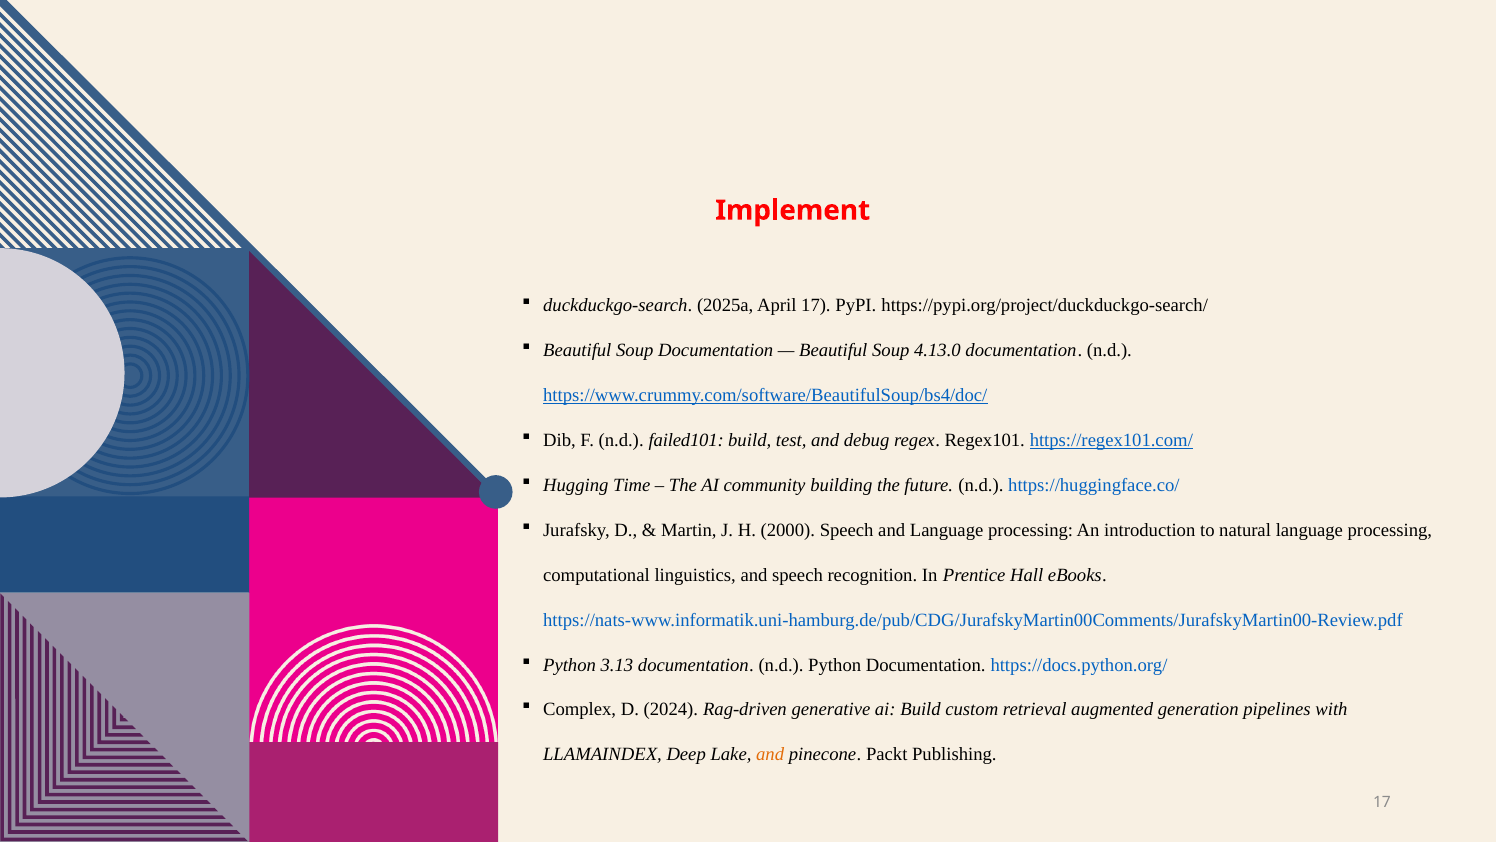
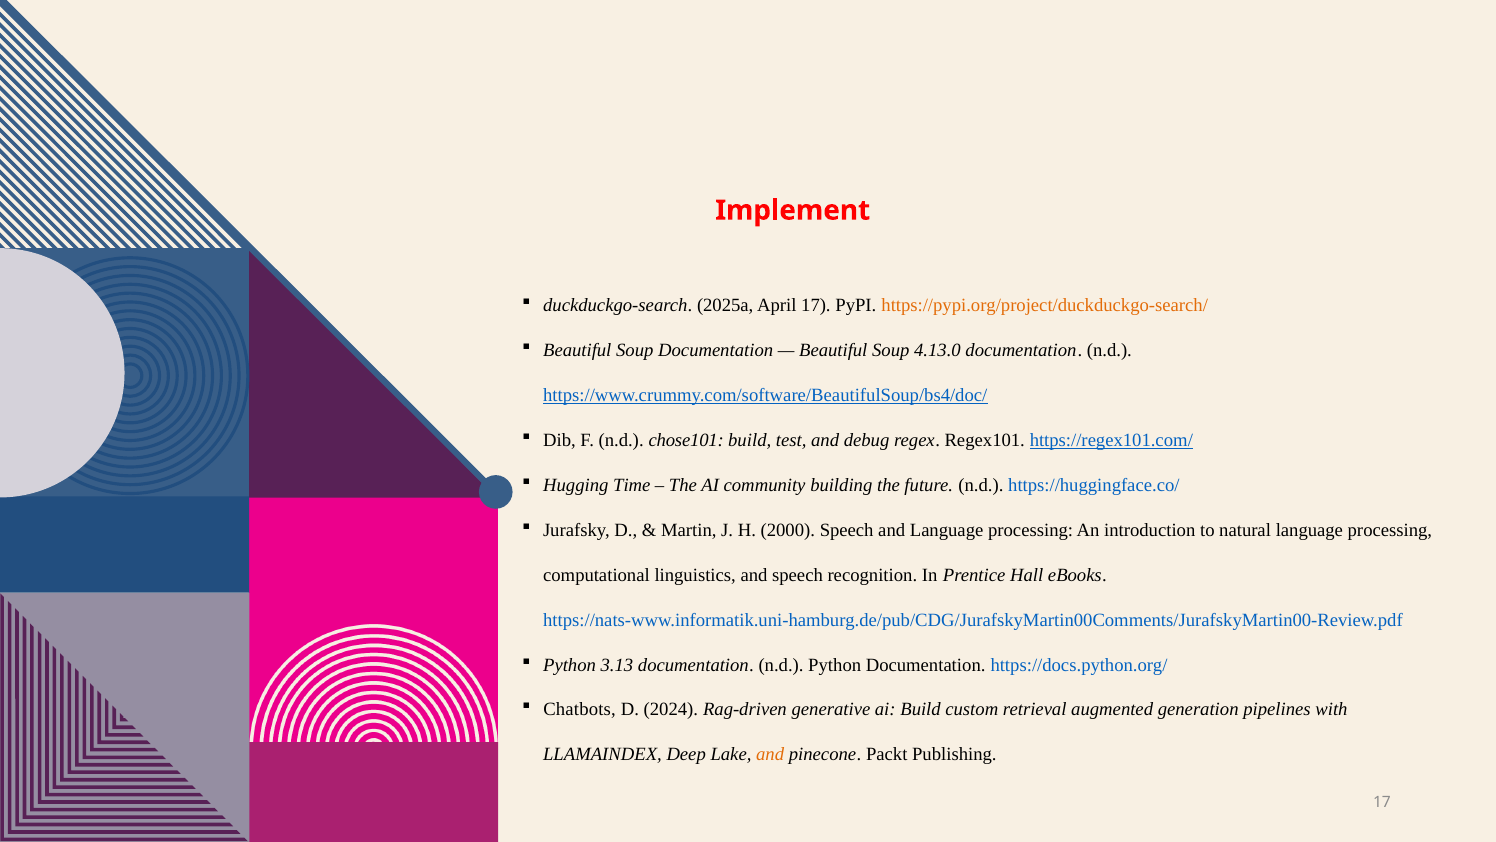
https://pypi.org/project/duckduckgo-search/ colour: black -> orange
failed101: failed101 -> chose101
Complex: Complex -> Chatbots
